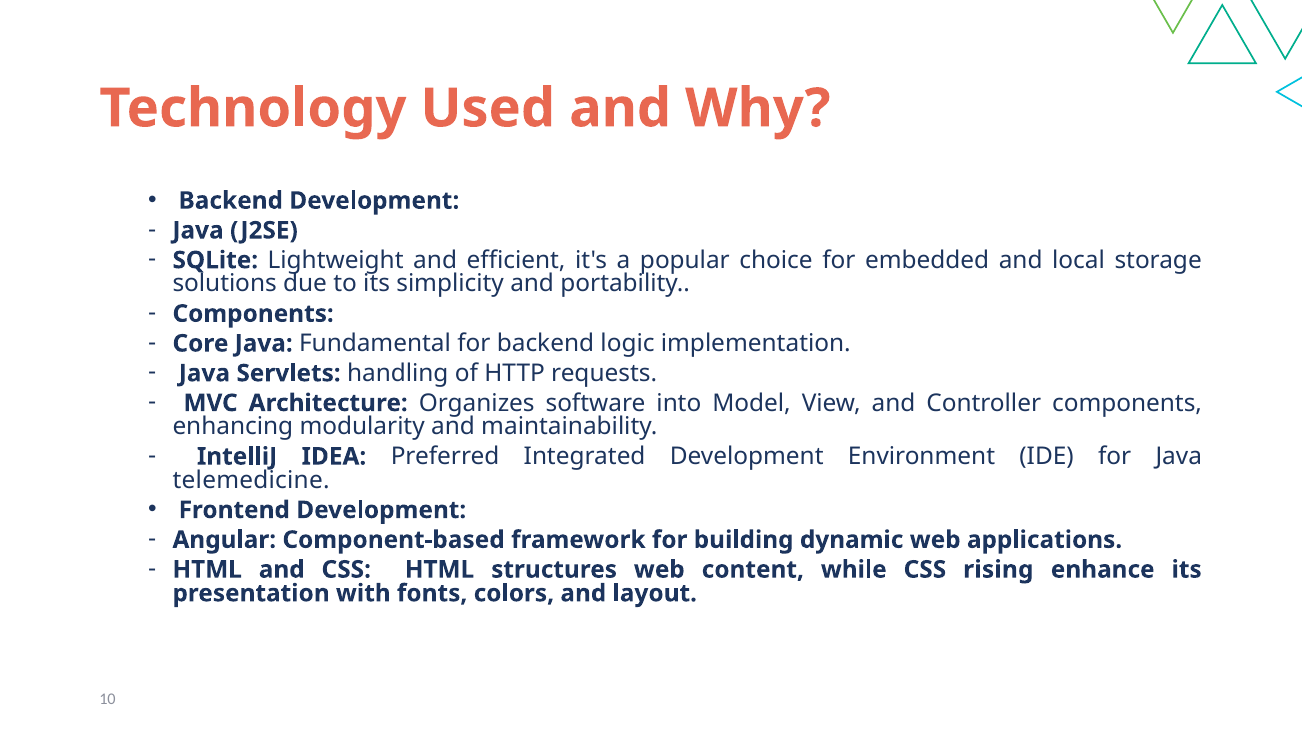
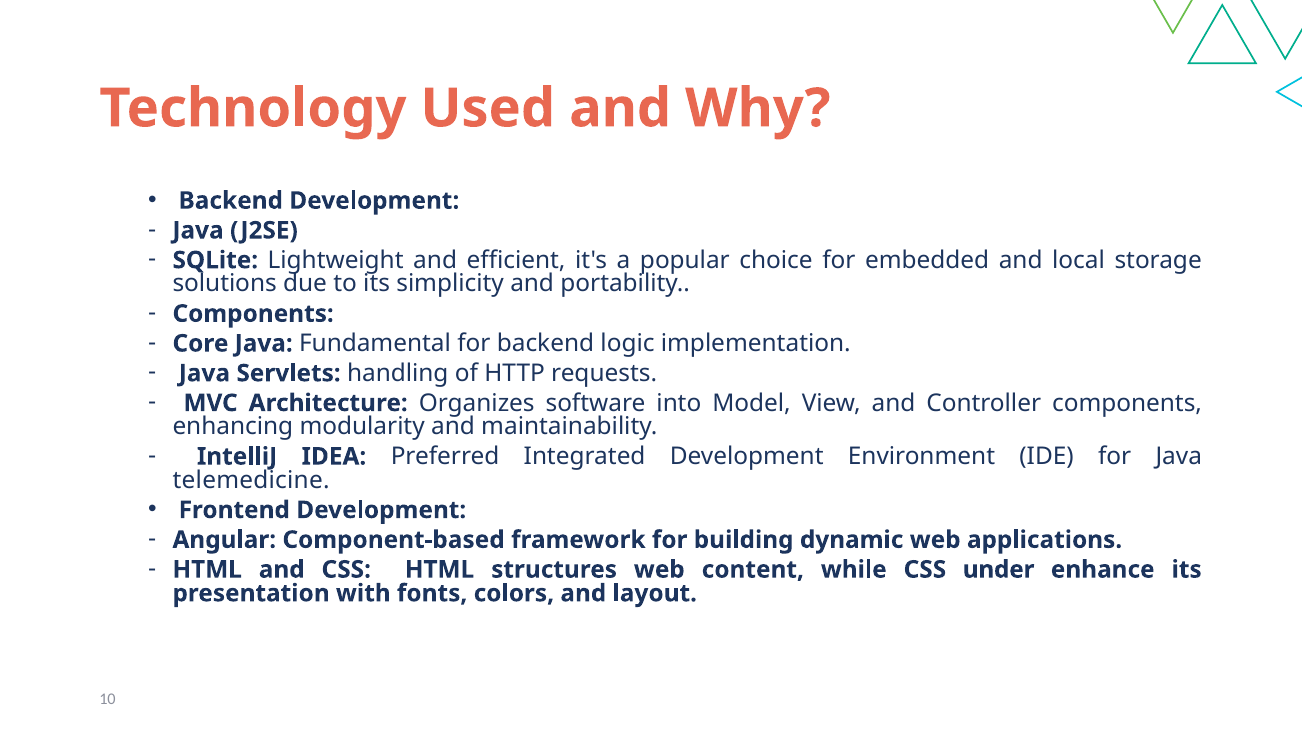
rising: rising -> under
